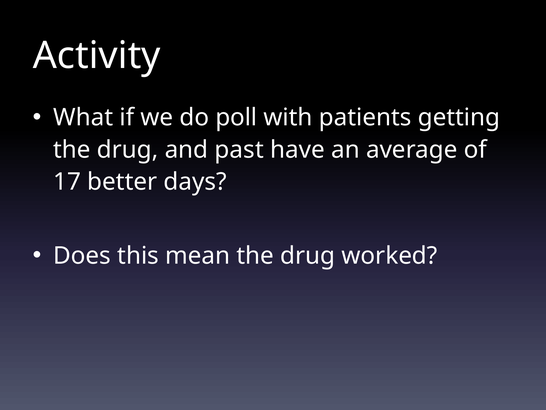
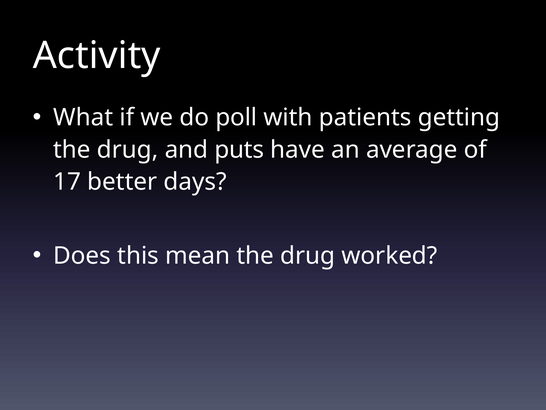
past: past -> puts
